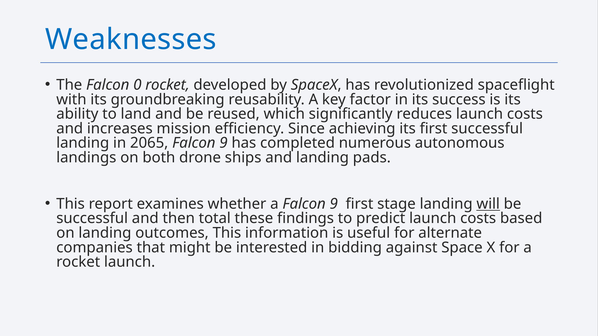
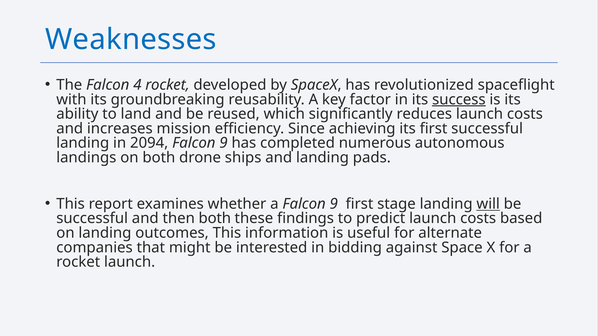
0: 0 -> 4
success underline: none -> present
2065: 2065 -> 2094
then total: total -> both
